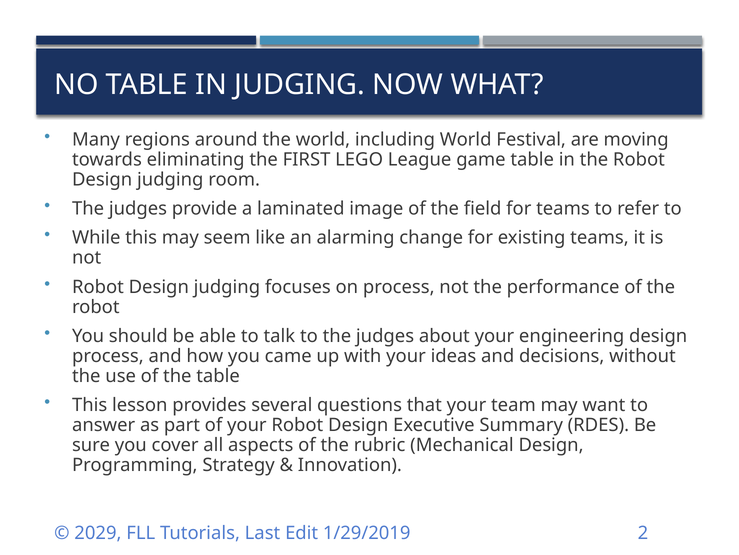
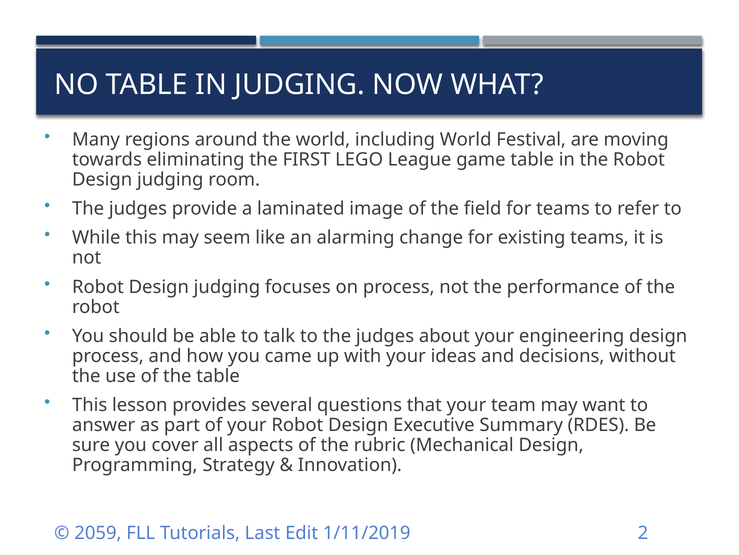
2029: 2029 -> 2059
1/29/2019: 1/29/2019 -> 1/11/2019
